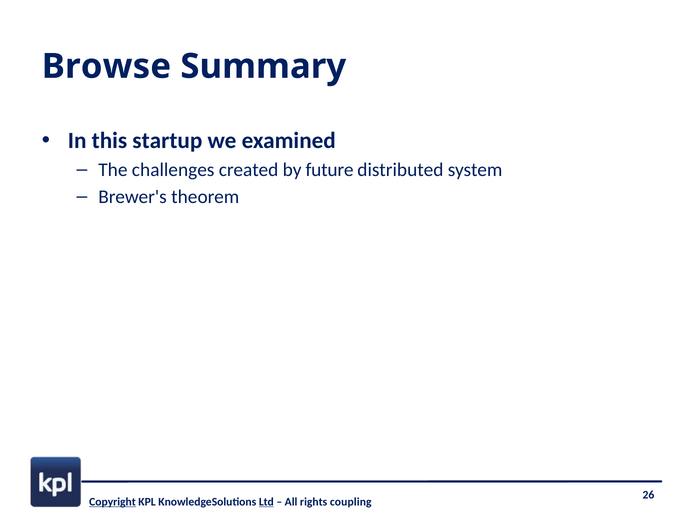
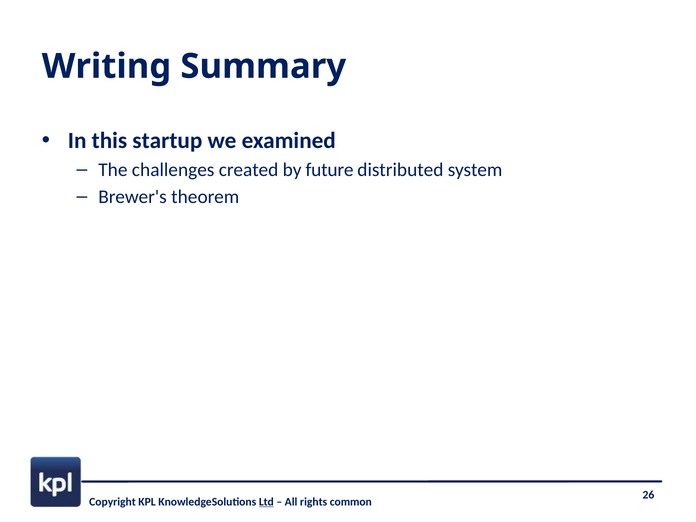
Browse: Browse -> Writing
Copyright underline: present -> none
coupling: coupling -> common
